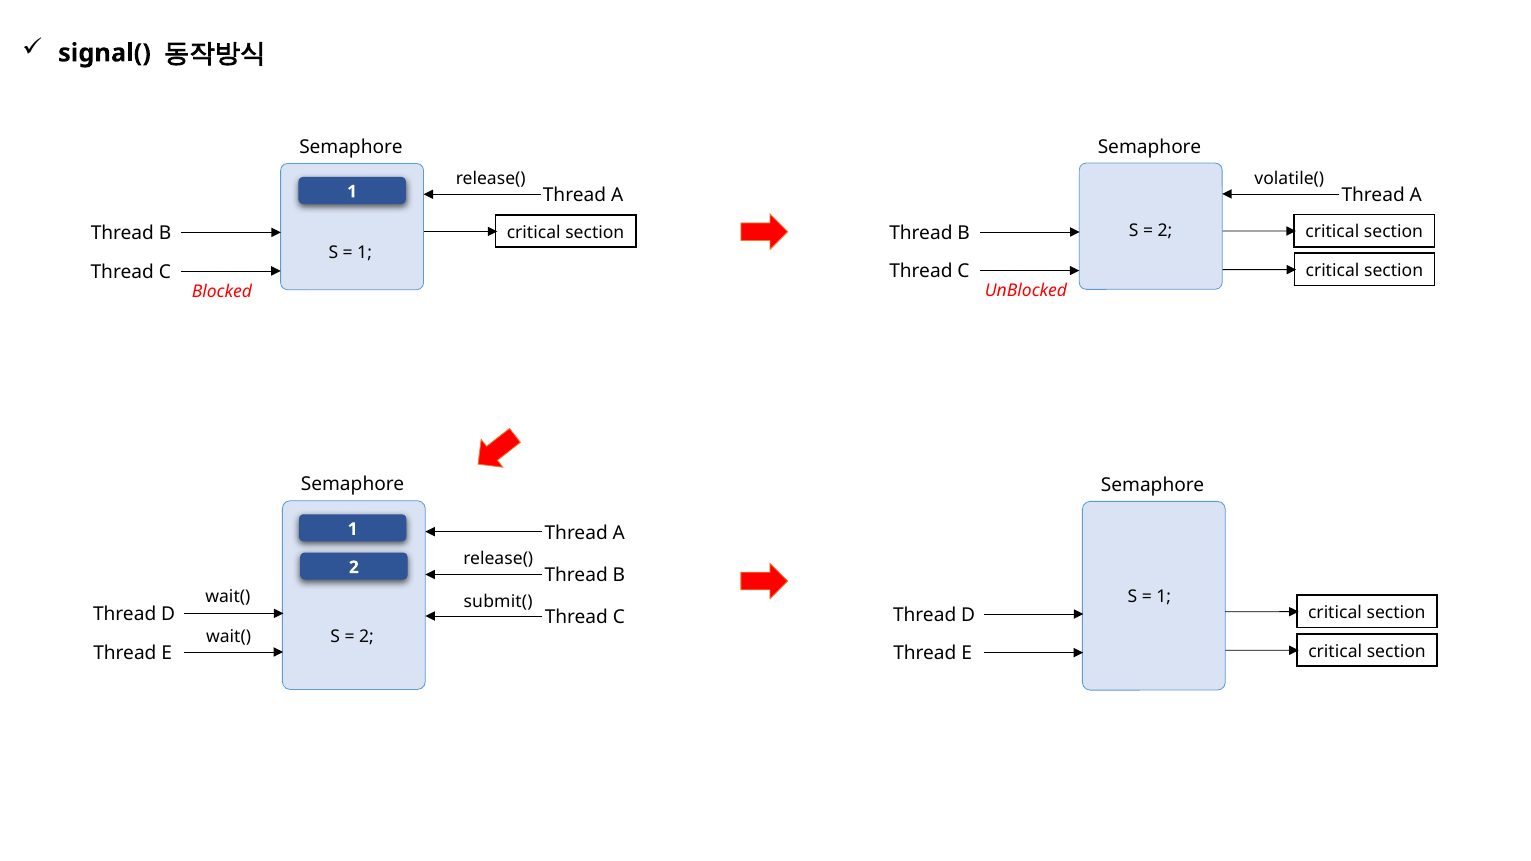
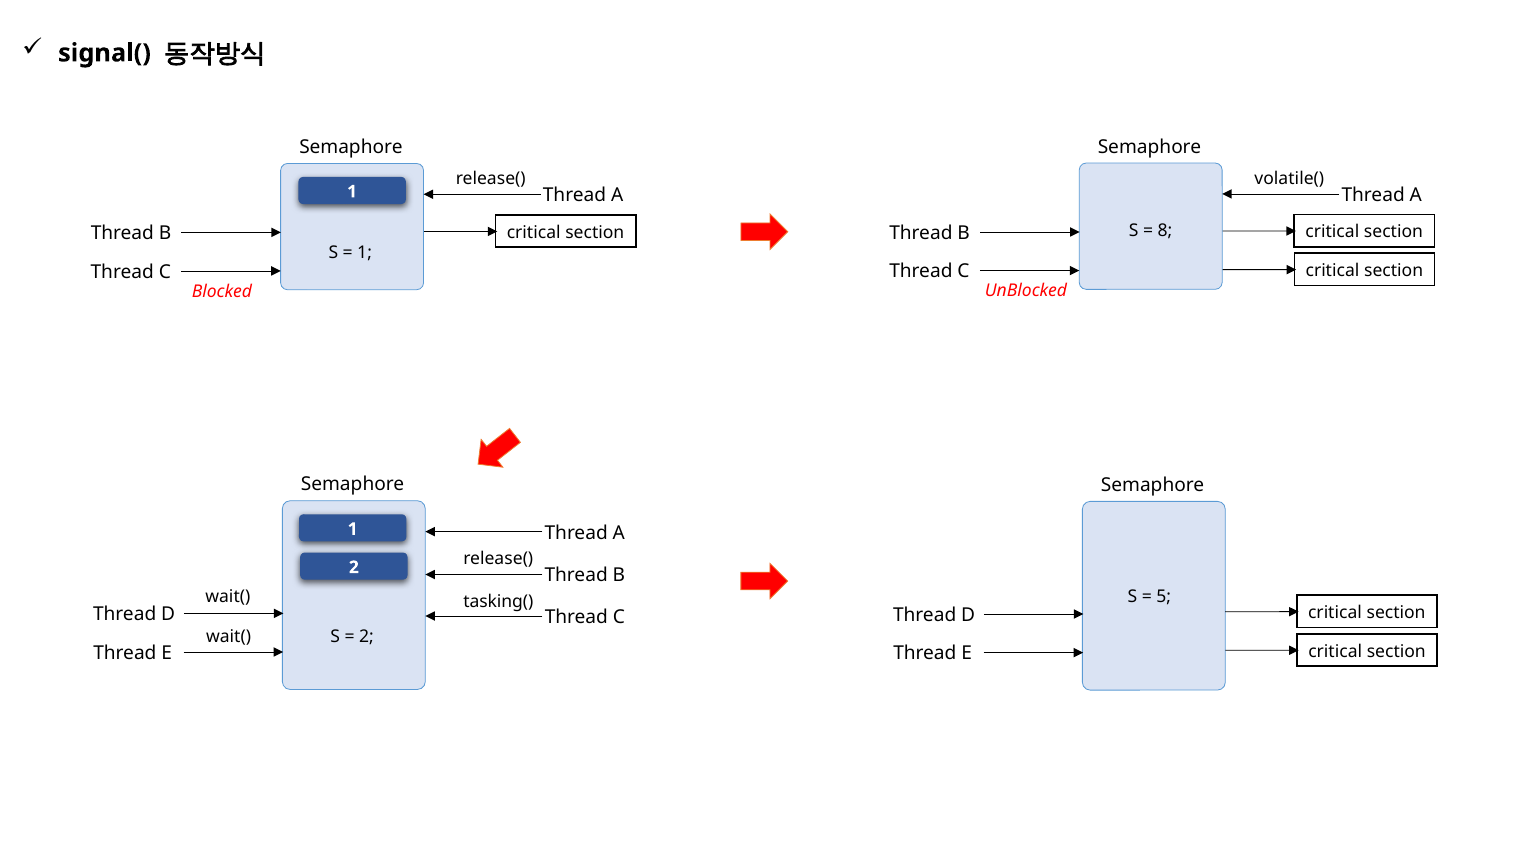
2 at (1165, 230): 2 -> 8
1 at (1164, 597): 1 -> 5
submit(: submit( -> tasking(
